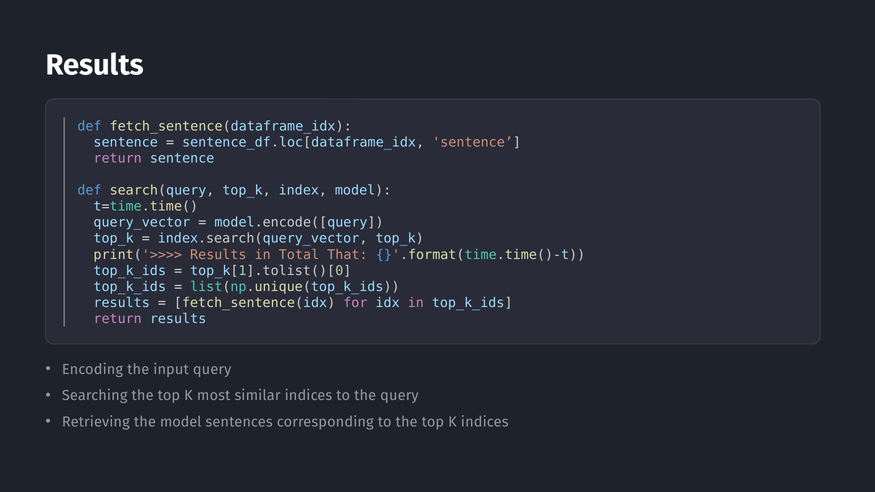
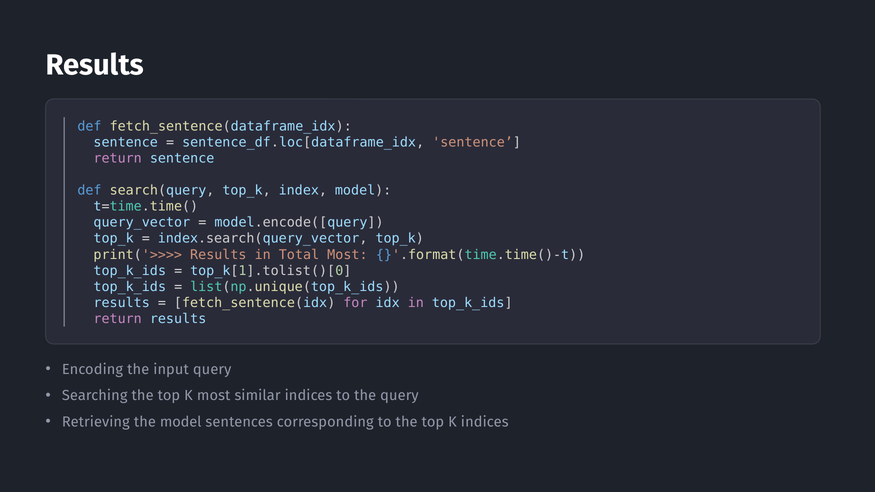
Total That: That -> Most
